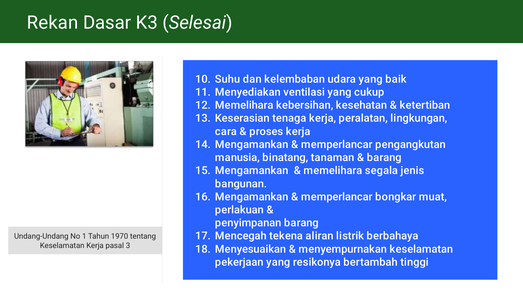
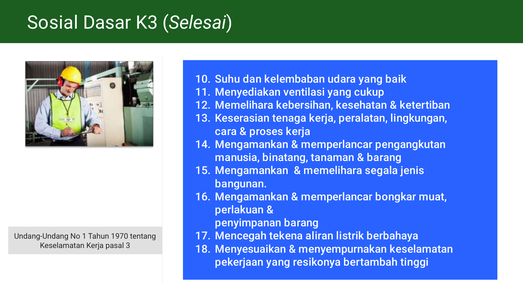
Rekan: Rekan -> Sosial
